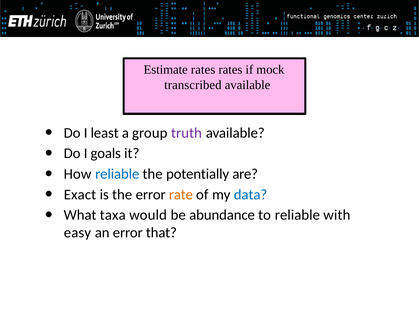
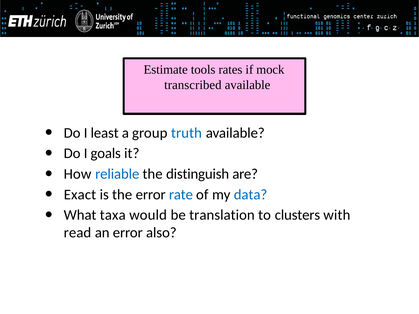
Estimate rates: rates -> tools
truth colour: purple -> blue
potentially: potentially -> distinguish
rate colour: orange -> blue
abundance: abundance -> translation
to reliable: reliable -> clusters
easy: easy -> read
that: that -> also
